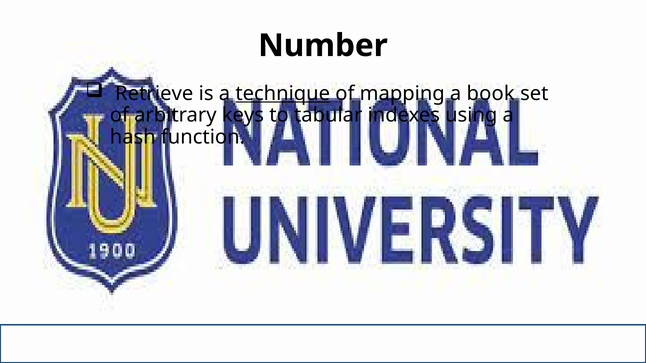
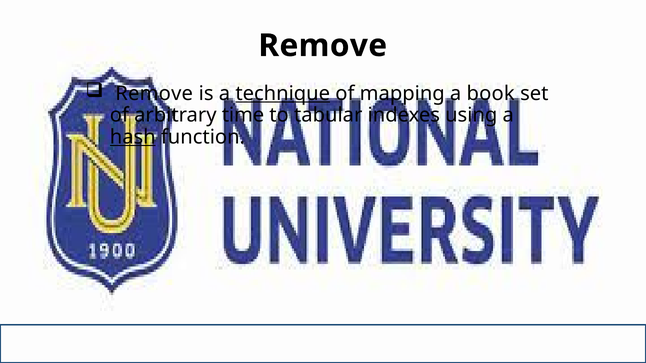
Number at (323, 46): Number -> Remove
Retrieve at (154, 94): Retrieve -> Remove
keys: keys -> time
hash underline: none -> present
